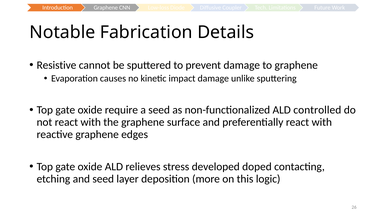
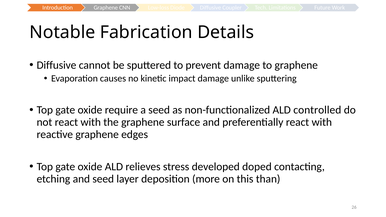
Resistive at (56, 65): Resistive -> Diffusive
logic: logic -> than
